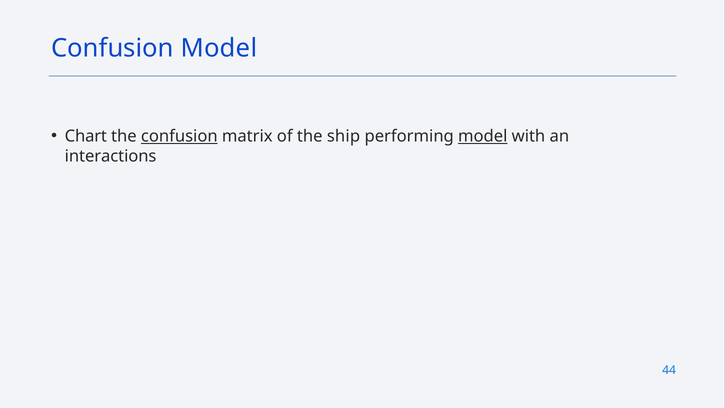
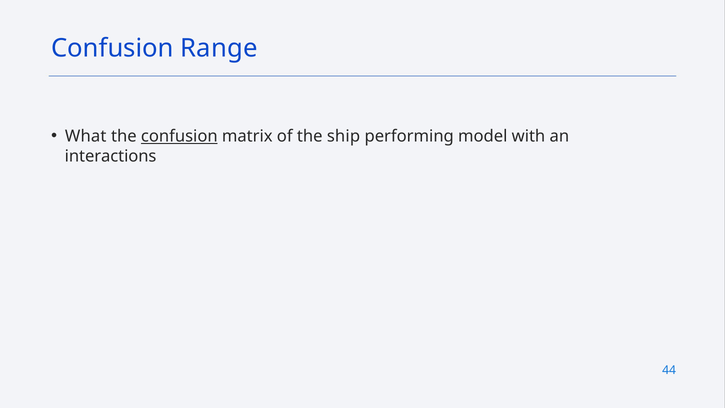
Confusion Model: Model -> Range
Chart: Chart -> What
model at (483, 136) underline: present -> none
